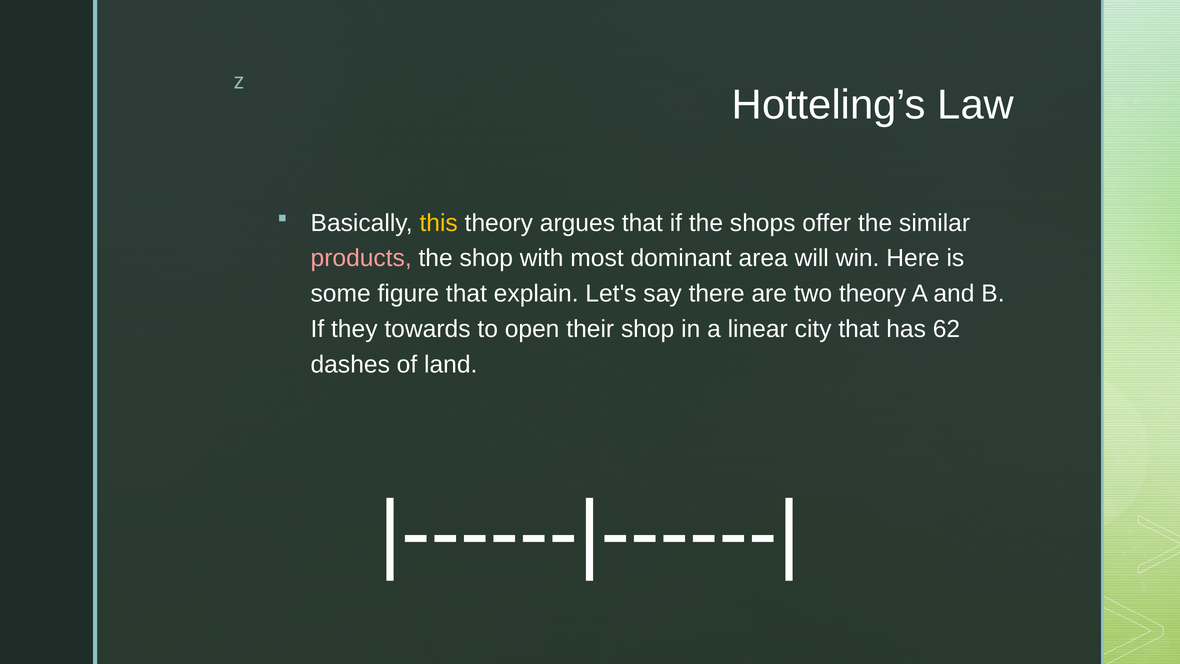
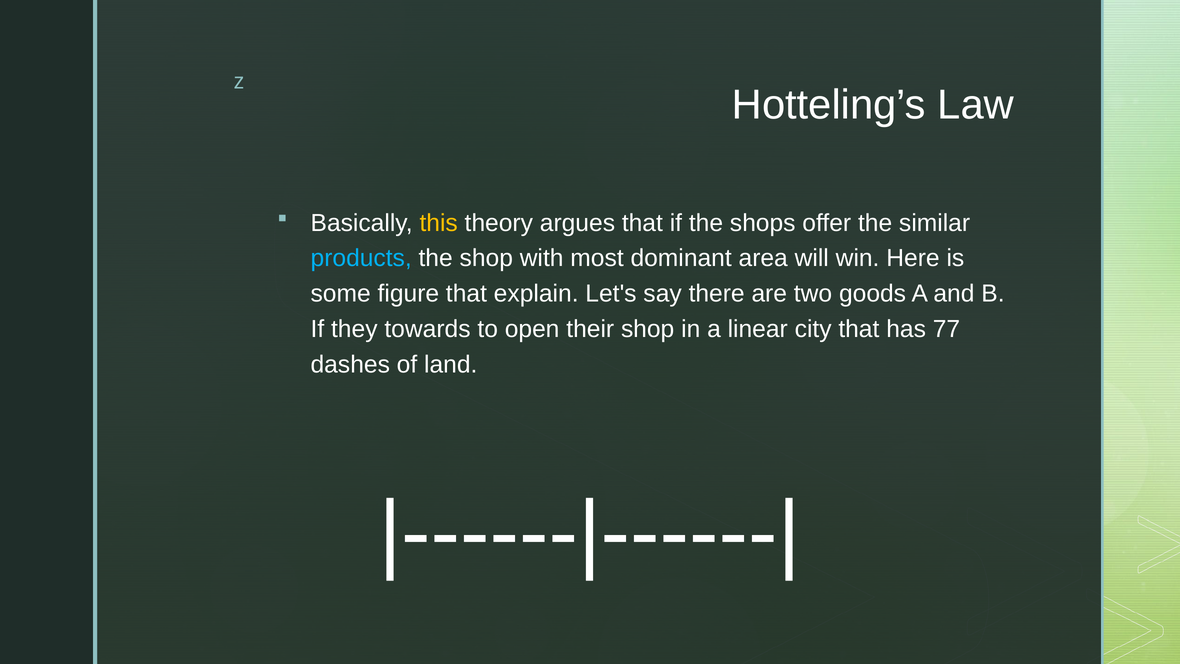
products colour: pink -> light blue
two theory: theory -> goods
62: 62 -> 77
